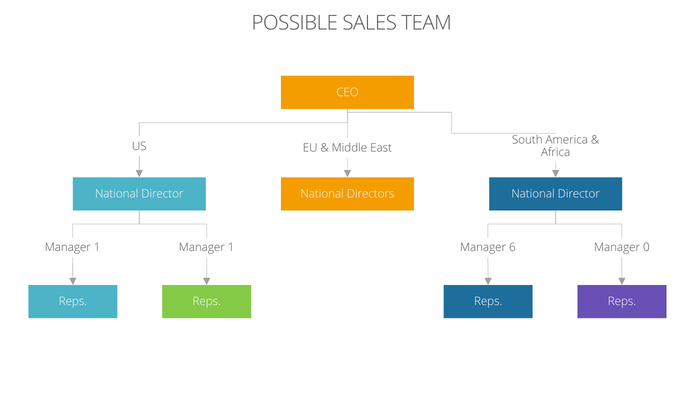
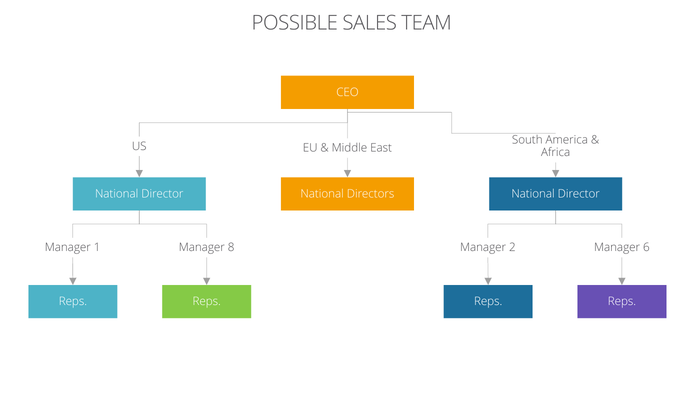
1 Manager 1: 1 -> 8
6: 6 -> 2
0: 0 -> 6
